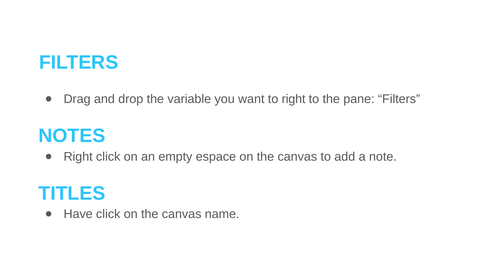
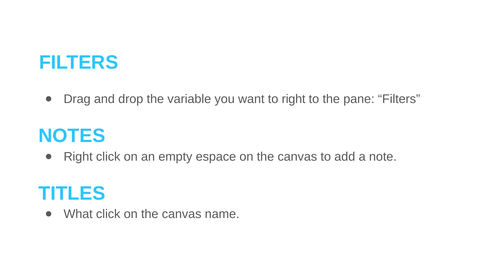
Have: Have -> What
